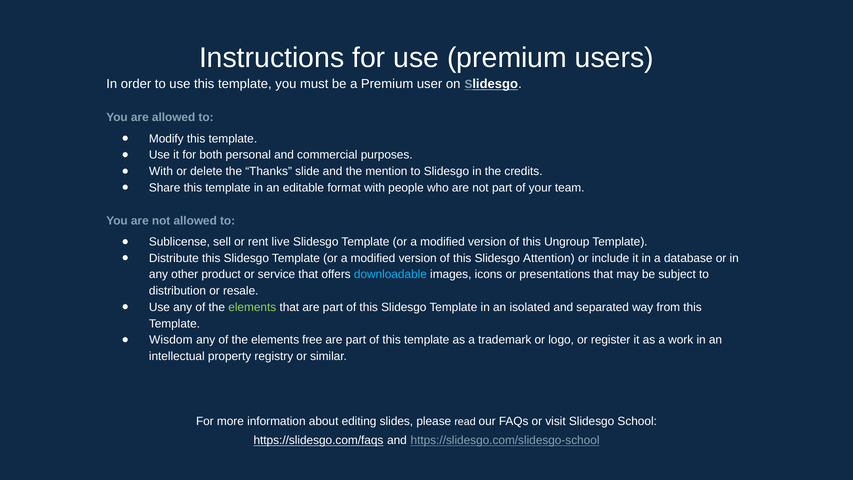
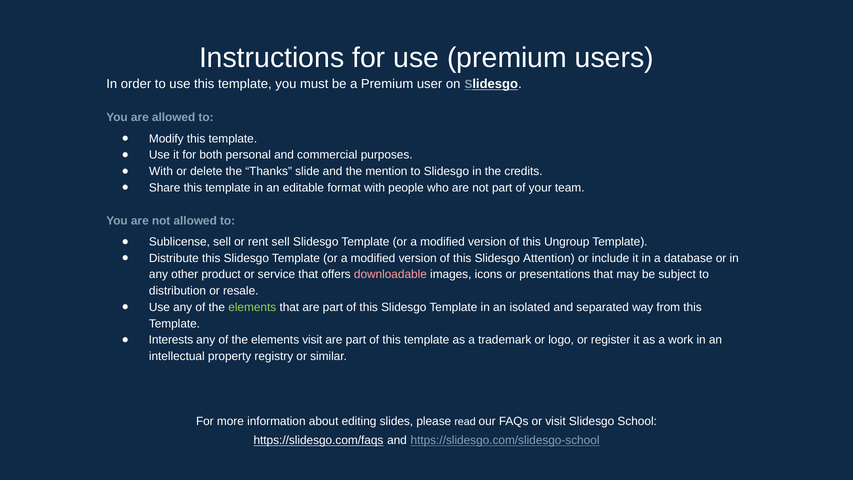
rent live: live -> sell
downloadable colour: light blue -> pink
Wisdom: Wisdom -> Interests
elements free: free -> visit
